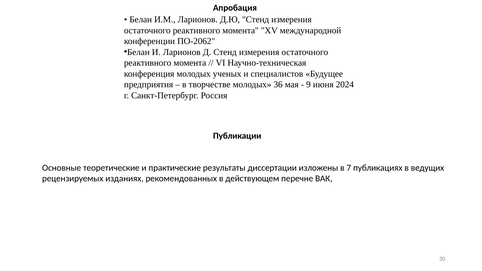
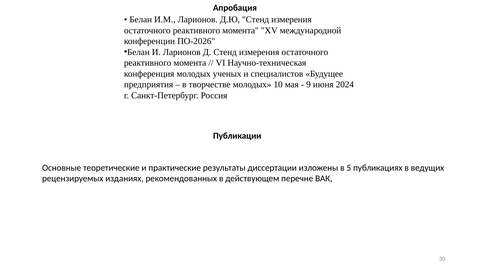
ПО-2062: ПО-2062 -> ПО-2026
36: 36 -> 10
7: 7 -> 5
